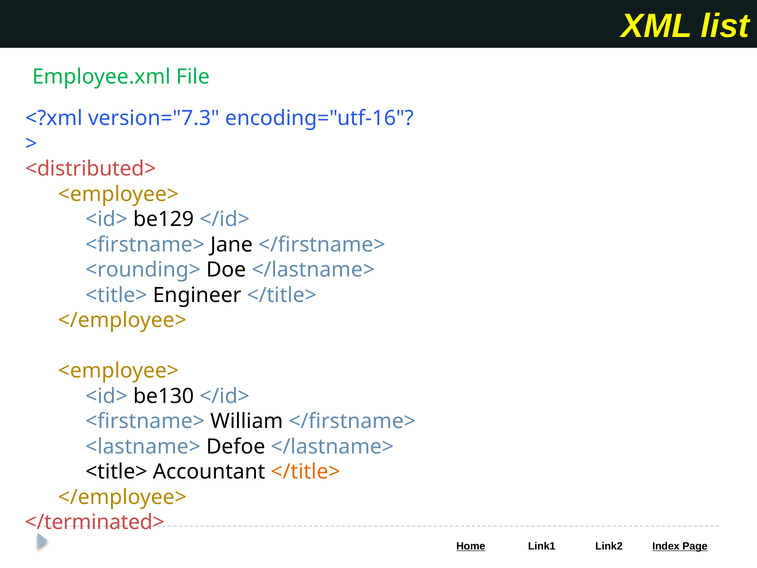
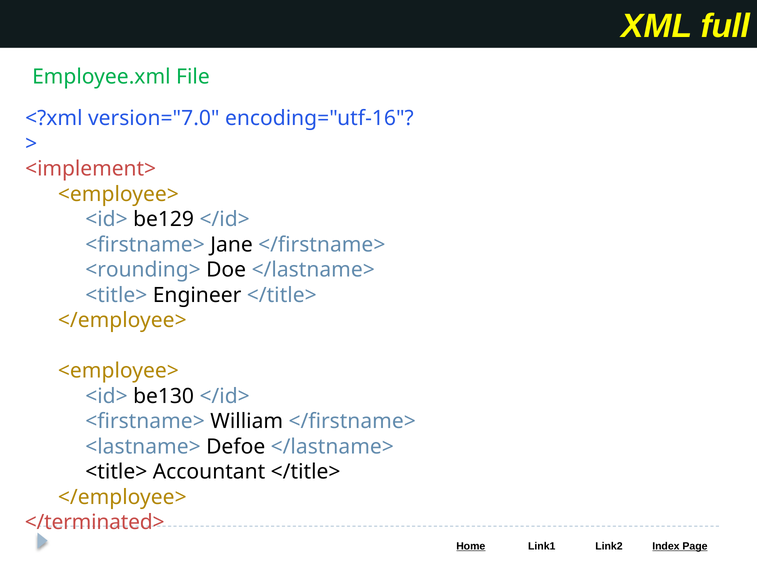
list: list -> full
version="7.3: version="7.3 -> version="7.0
<distributed>: <distributed> -> <implement>
</title> at (306, 472) colour: orange -> black
